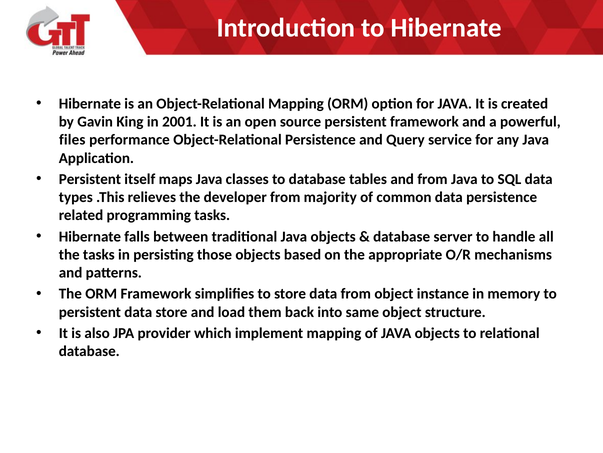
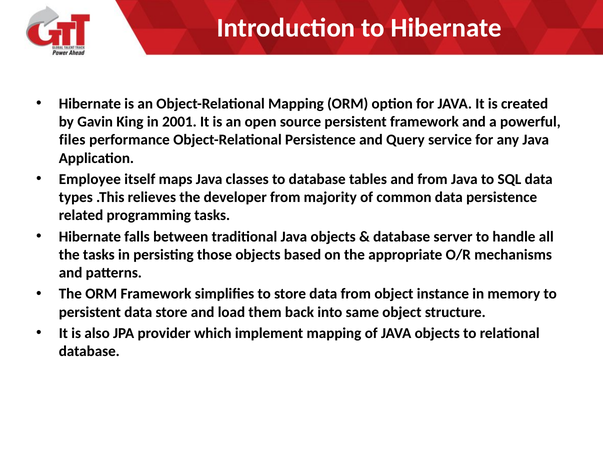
Persistent at (90, 179): Persistent -> Employee
